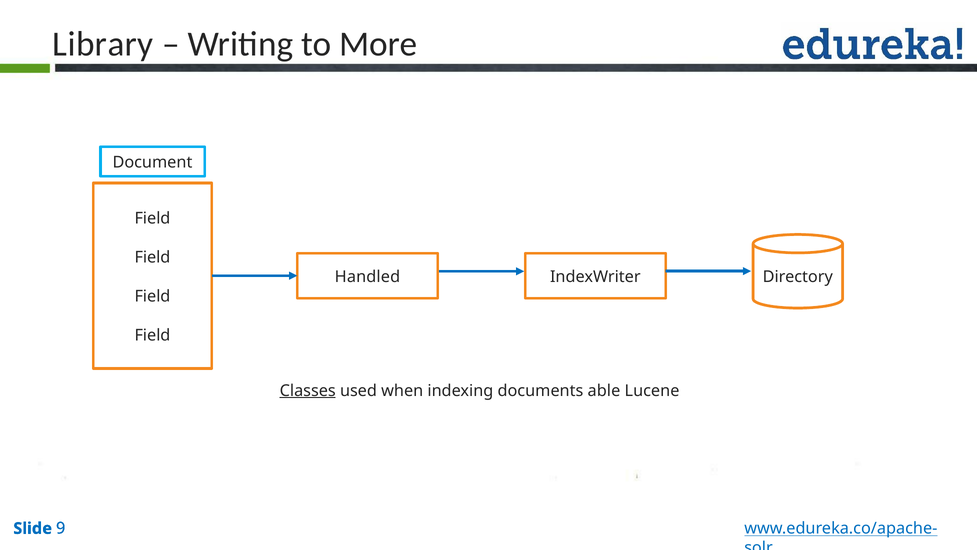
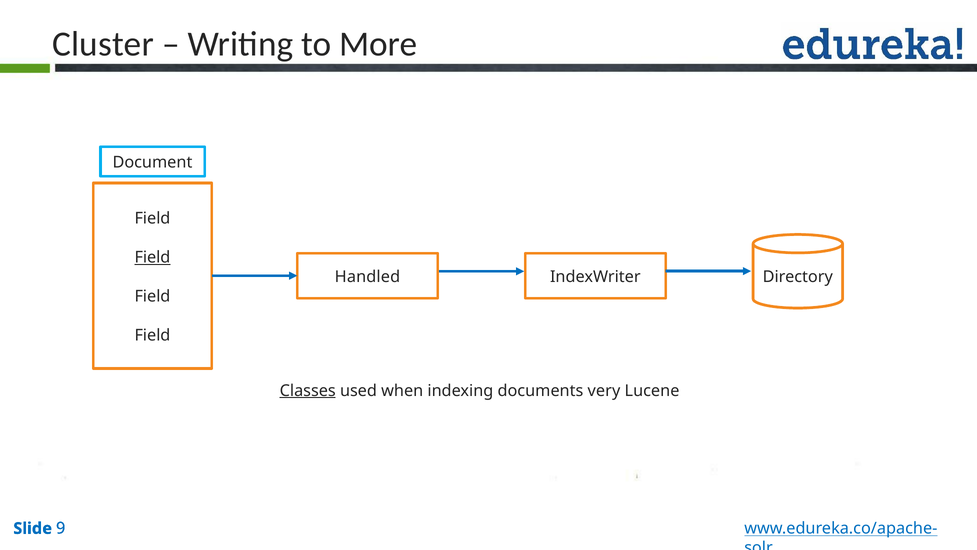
Library: Library -> Cluster
Field at (152, 257) underline: none -> present
able: able -> very
